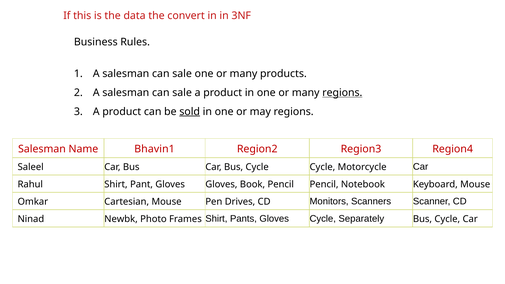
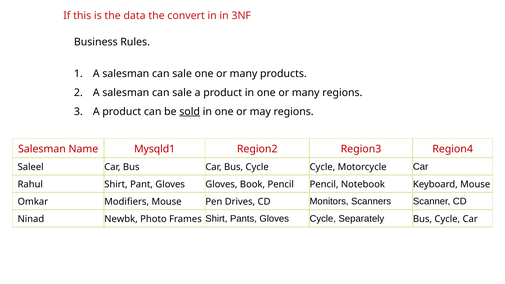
regions at (342, 93) underline: present -> none
Bhavin1: Bhavin1 -> Mysqld1
Cartesian: Cartesian -> Modifiers
